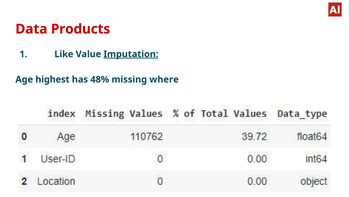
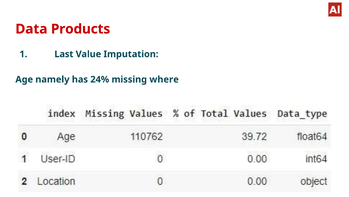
Like: Like -> Last
Imputation underline: present -> none
highest: highest -> namely
48%: 48% -> 24%
